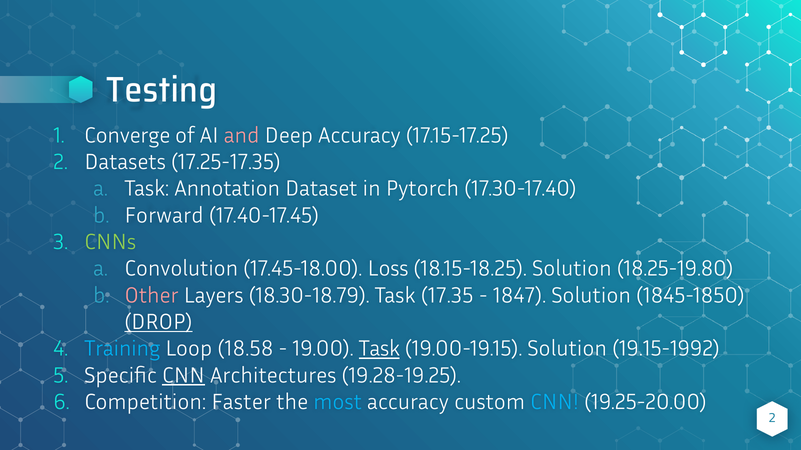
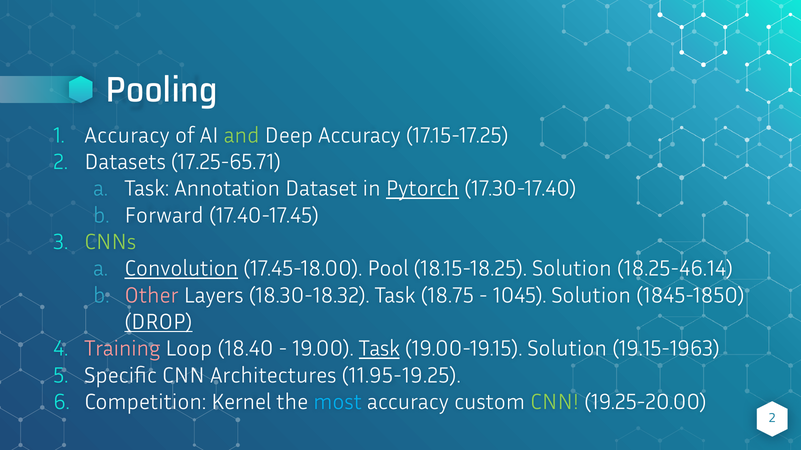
Testing: Testing -> Pooling
Converge at (127, 135): Converge -> Accuracy
and colour: pink -> light green
17.25-17.35: 17.25-17.35 -> 17.25-65.71
Pytorch underline: none -> present
Convolution underline: none -> present
Loss: Loss -> Pool
18.25-19.80: 18.25-19.80 -> 18.25-46.14
18.30-18.79: 18.30-18.79 -> 18.30-18.32
17.35: 17.35 -> 18.75
1847: 1847 -> 1045
Training colour: light blue -> pink
18.58: 18.58 -> 18.40
19.15-1992: 19.15-1992 -> 19.15-1963
CNN at (183, 376) underline: present -> none
19.28-19.25: 19.28-19.25 -> 11.95-19.25
Faster: Faster -> Kernel
CNN at (555, 402) colour: light blue -> light green
